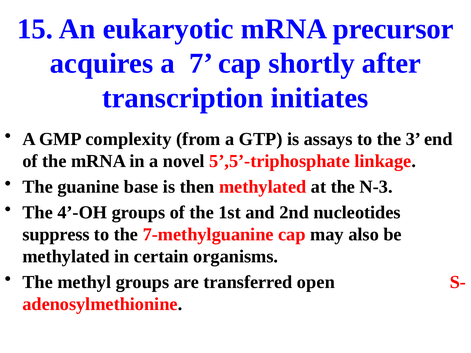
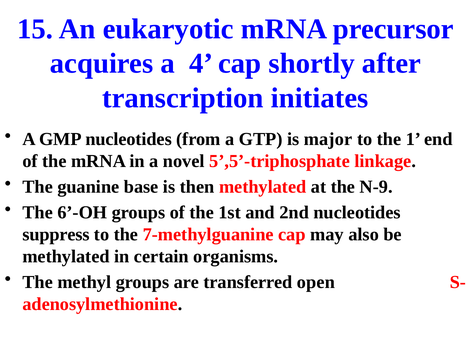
7: 7 -> 4
GMP complexity: complexity -> nucleotides
assays: assays -> major
3: 3 -> 1
N-3: N-3 -> N-9
4’-OH: 4’-OH -> 6’-OH
